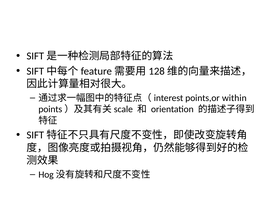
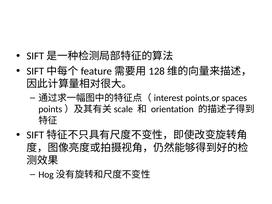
within: within -> spaces
